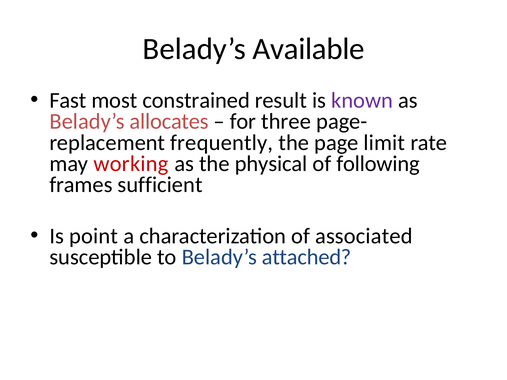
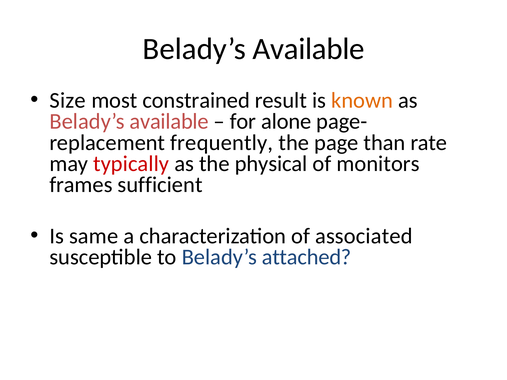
Fast: Fast -> Size
known colour: purple -> orange
allocates at (169, 122): allocates -> available
three: three -> alone
limit: limit -> than
working: working -> typically
following: following -> monitors
point: point -> same
